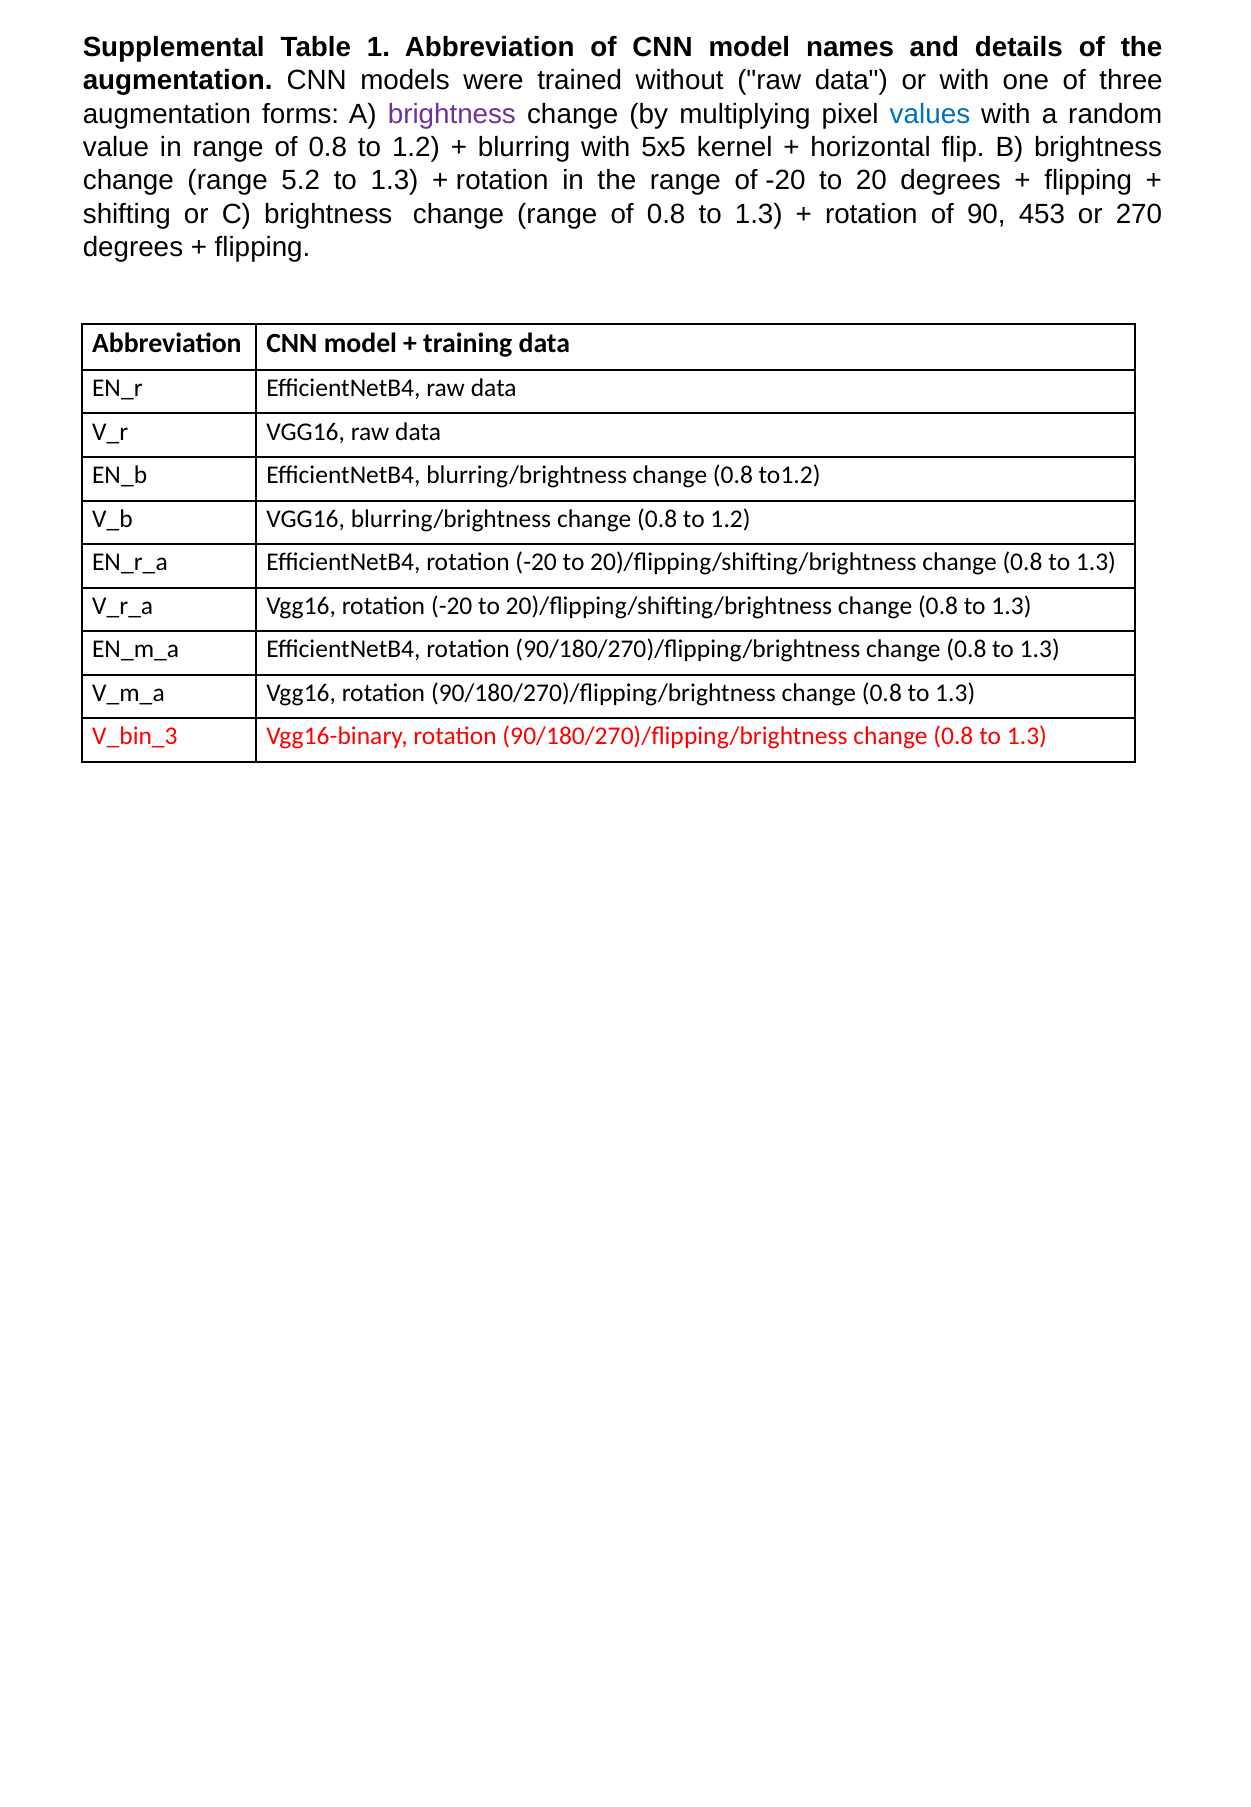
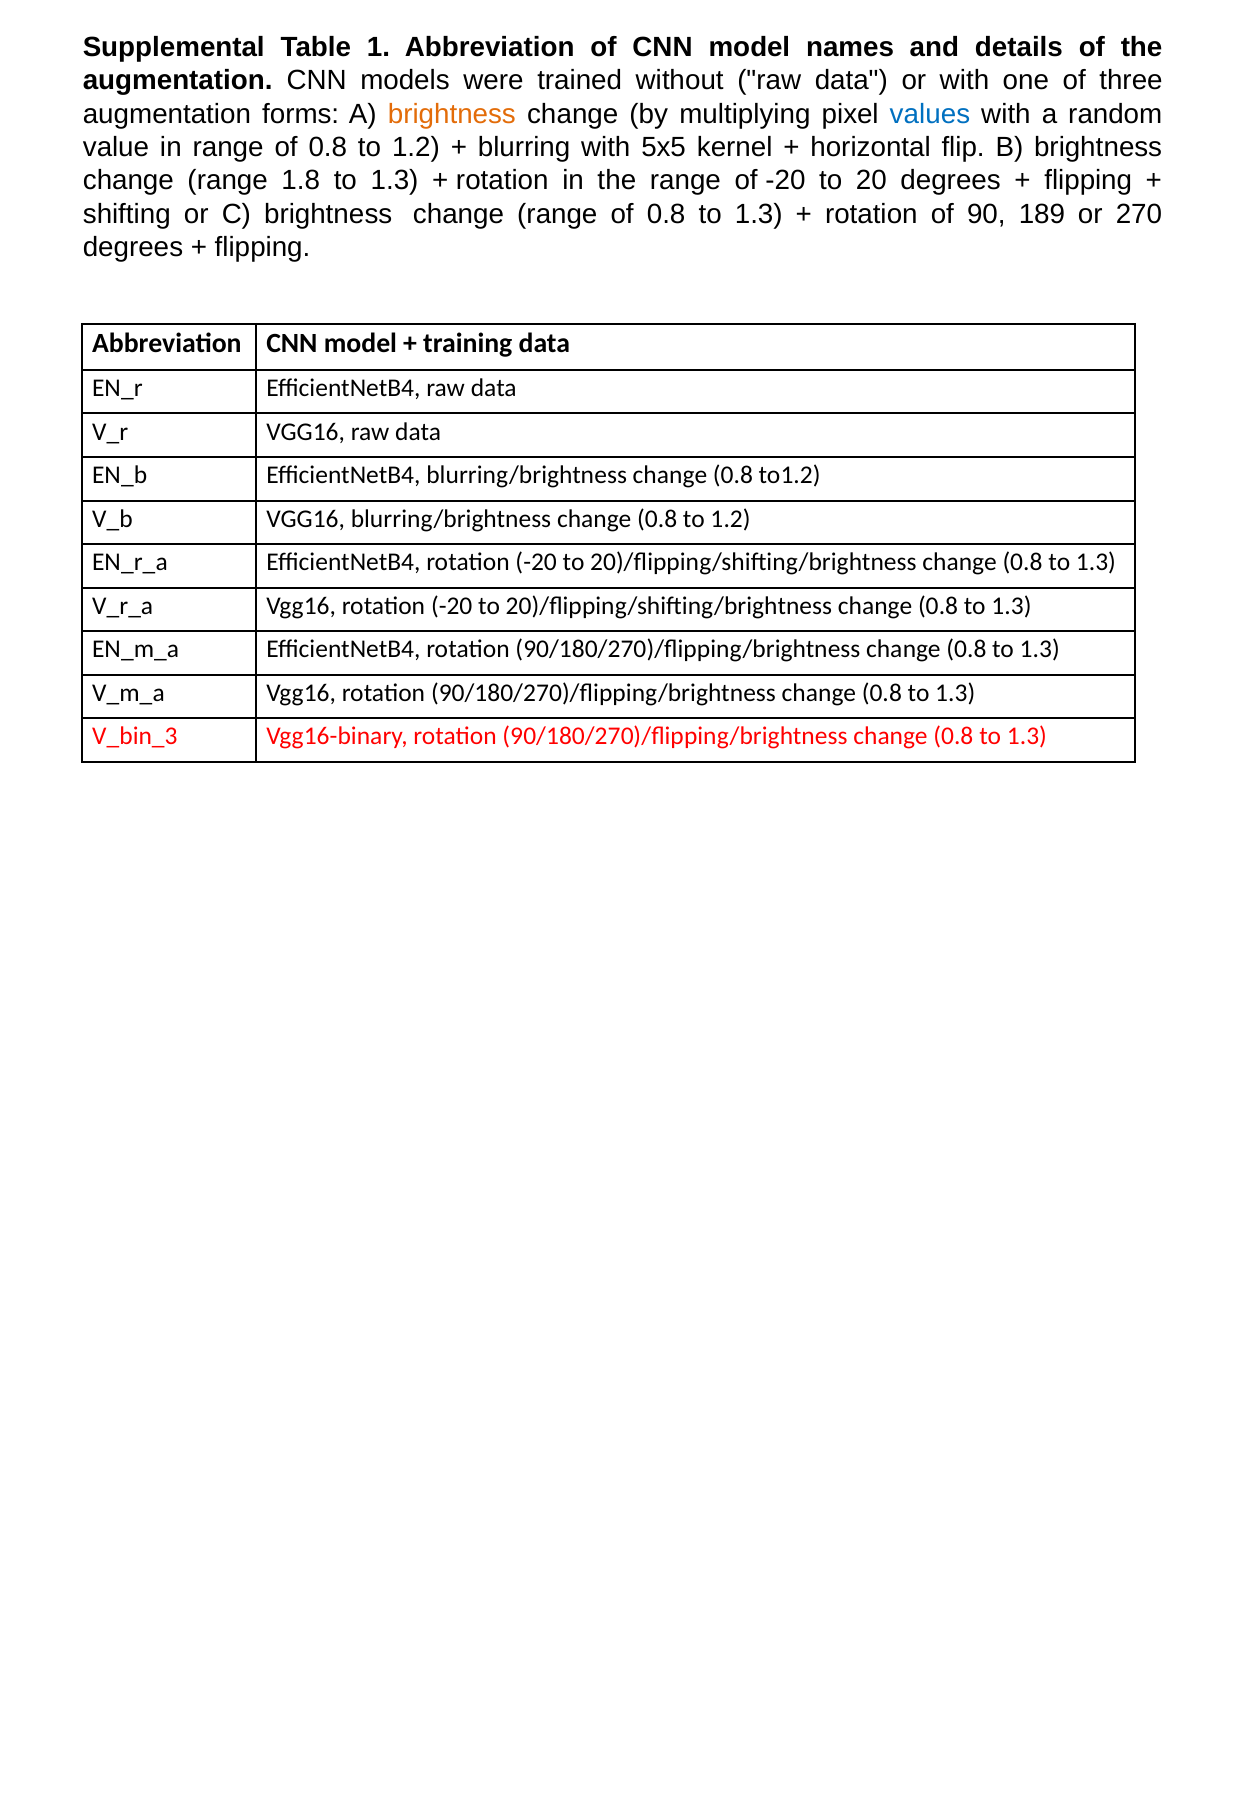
brightness at (452, 114) colour: purple -> orange
5.2: 5.2 -> 1.8
453: 453 -> 189
